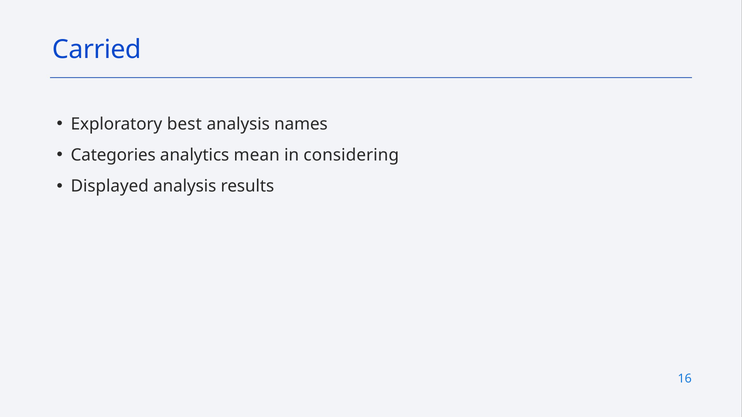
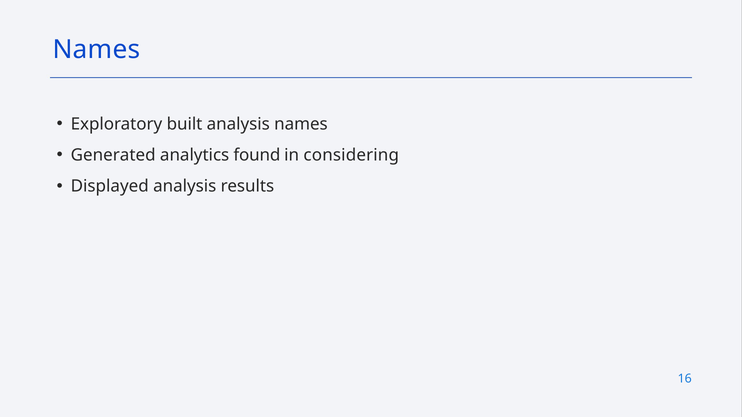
Carried at (97, 50): Carried -> Names
best: best -> built
Categories: Categories -> Generated
mean: mean -> found
